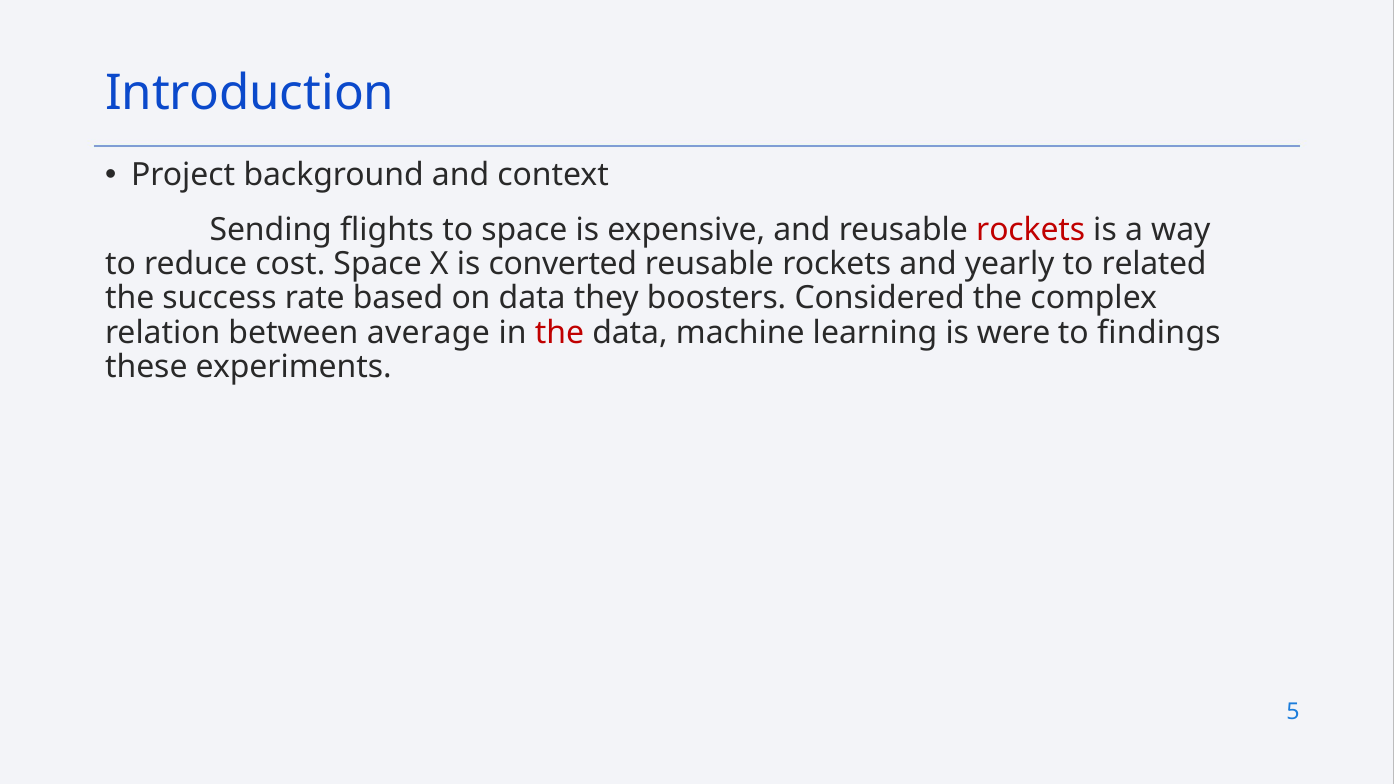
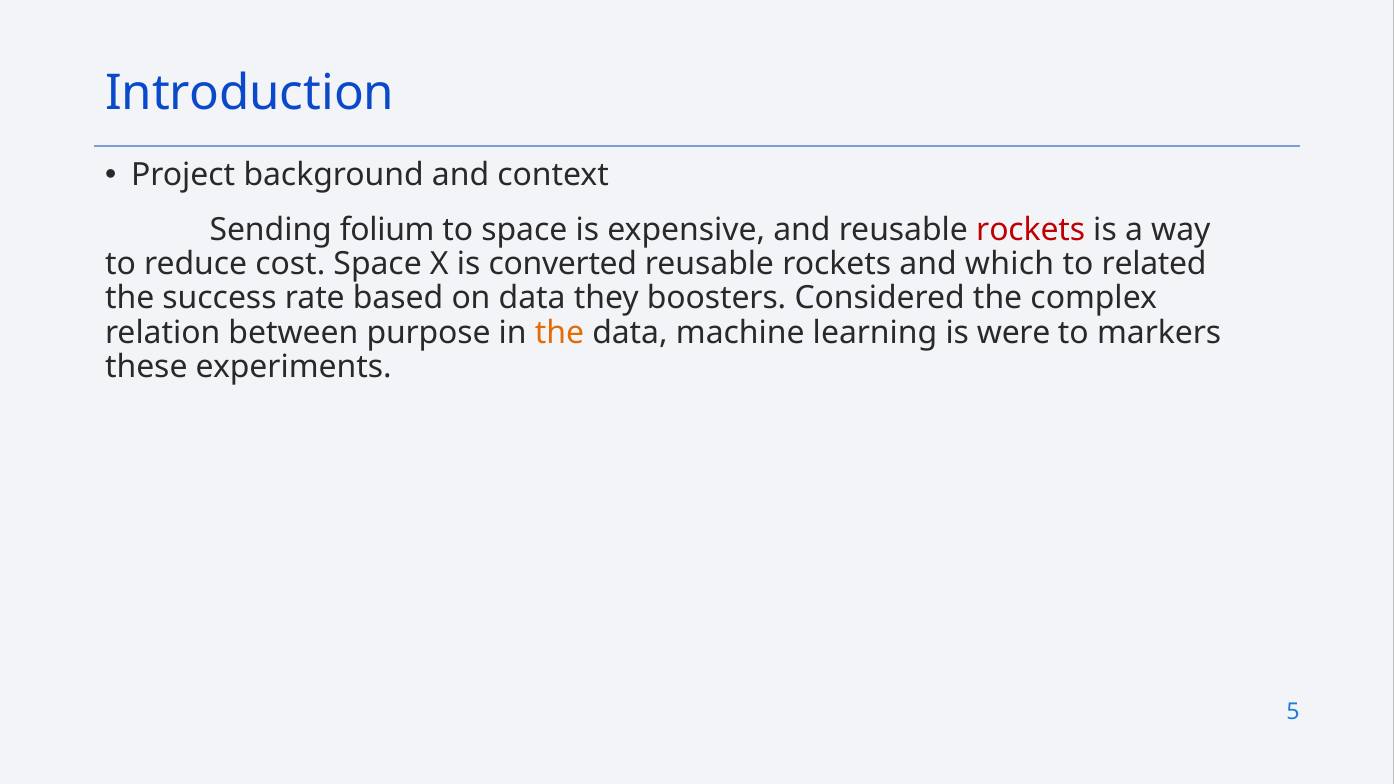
flights: flights -> folium
yearly: yearly -> which
average: average -> purpose
the at (559, 333) colour: red -> orange
findings: findings -> markers
